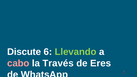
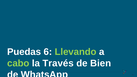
Discute: Discute -> Puedas
cabo colour: pink -> light green
Eres: Eres -> Bien
